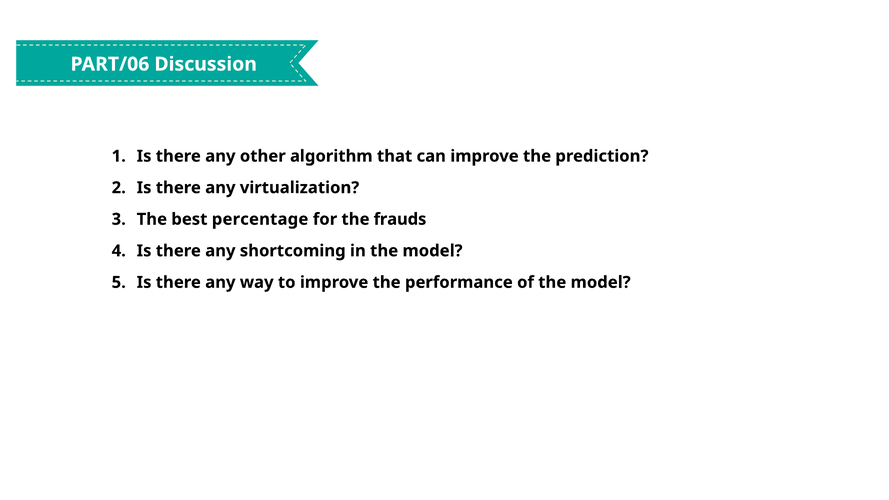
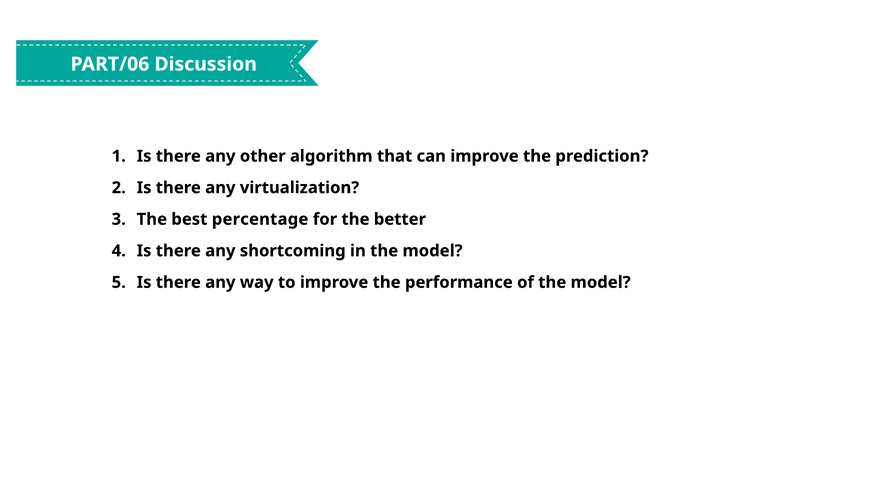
frauds: frauds -> better
